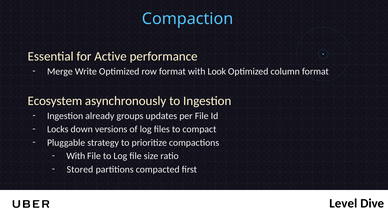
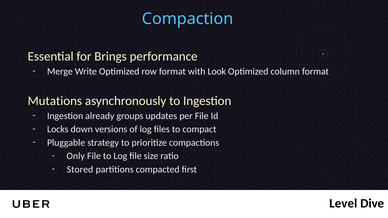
Active: Active -> Brings
Ecosystem: Ecosystem -> Mutations
With at (76, 156): With -> Only
